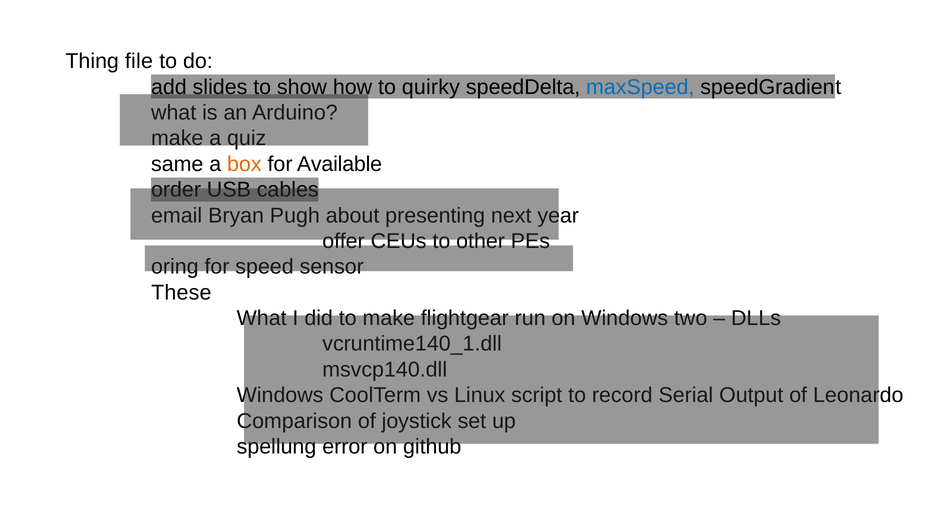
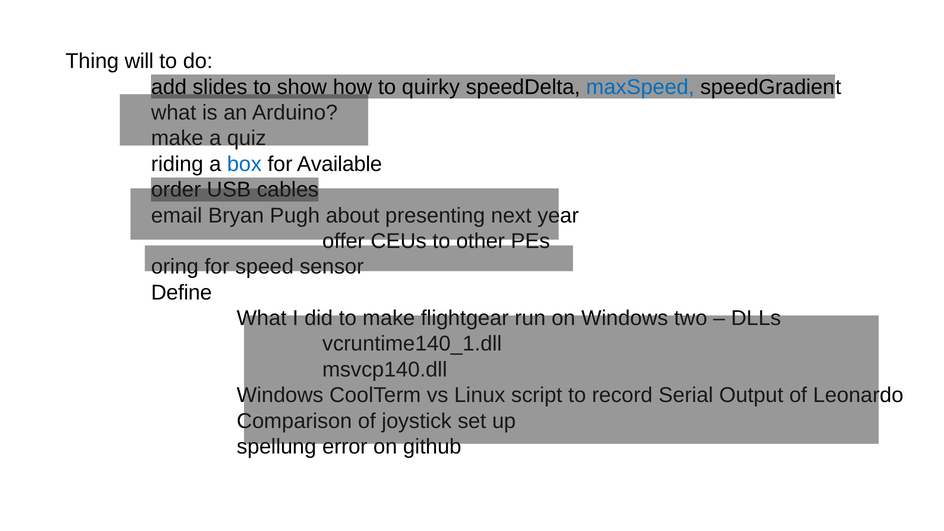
file: file -> will
same: same -> riding
box colour: orange -> blue
These: These -> Define
